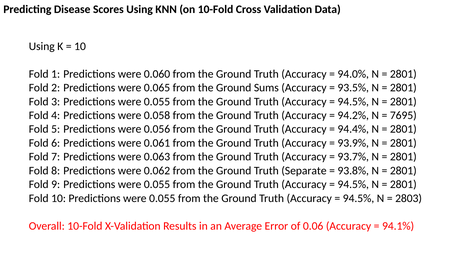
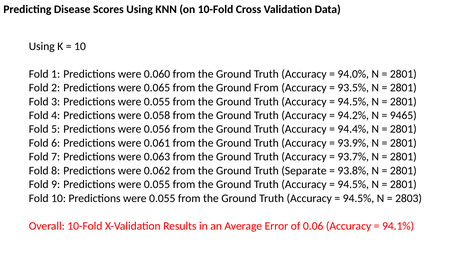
Ground Sums: Sums -> From
7695: 7695 -> 9465
